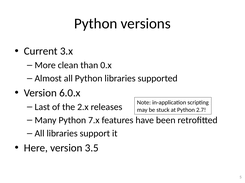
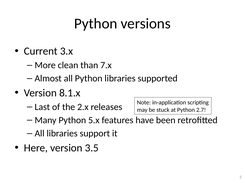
0.x: 0.x -> 7.x
6.0.x: 6.0.x -> 8.1.x
7.x: 7.x -> 5.x
